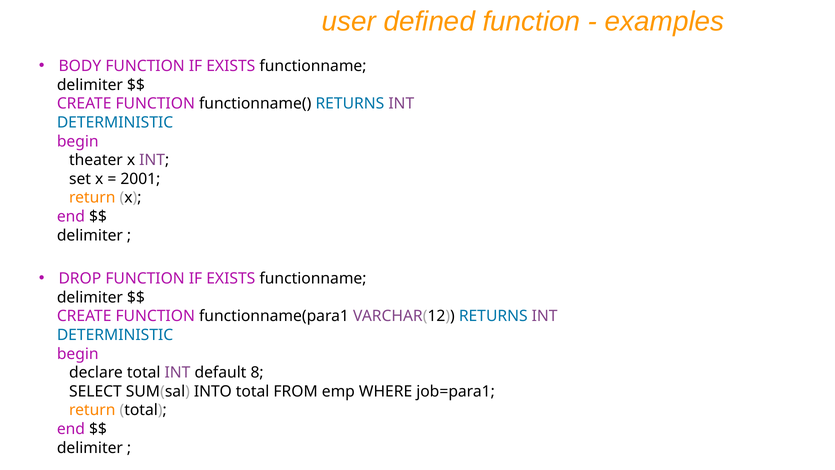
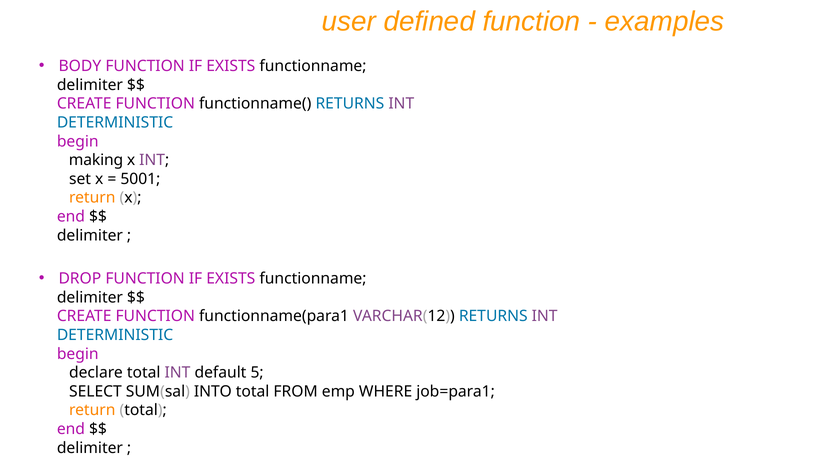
theater: theater -> making
2001: 2001 -> 5001
8: 8 -> 5
